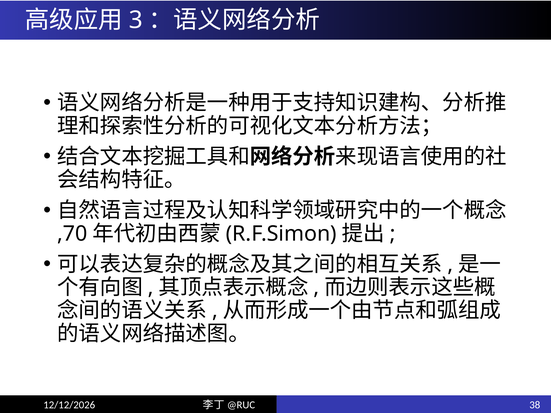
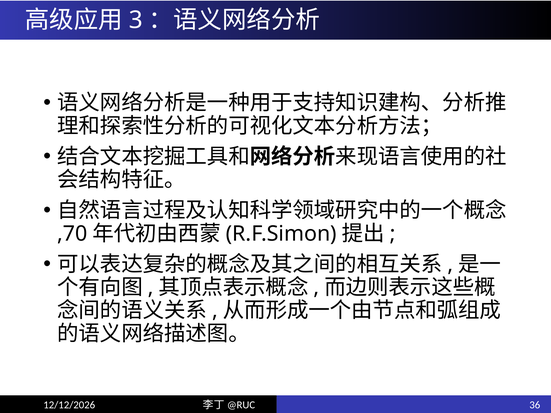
38: 38 -> 36
